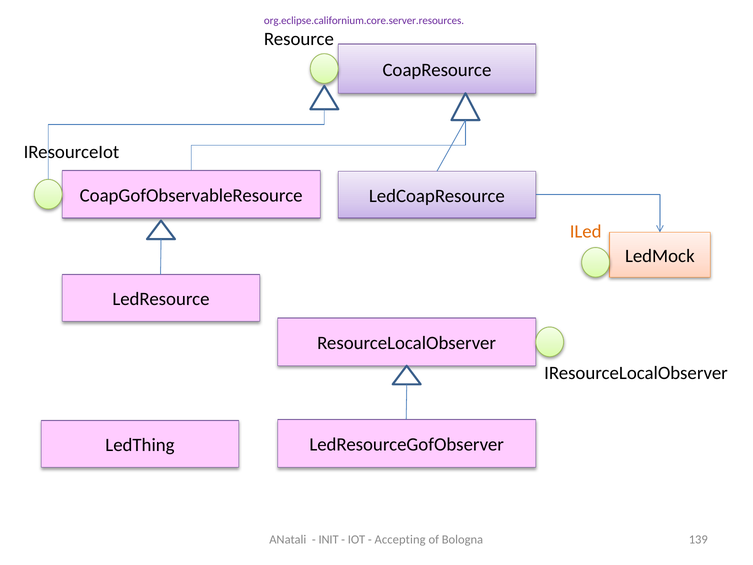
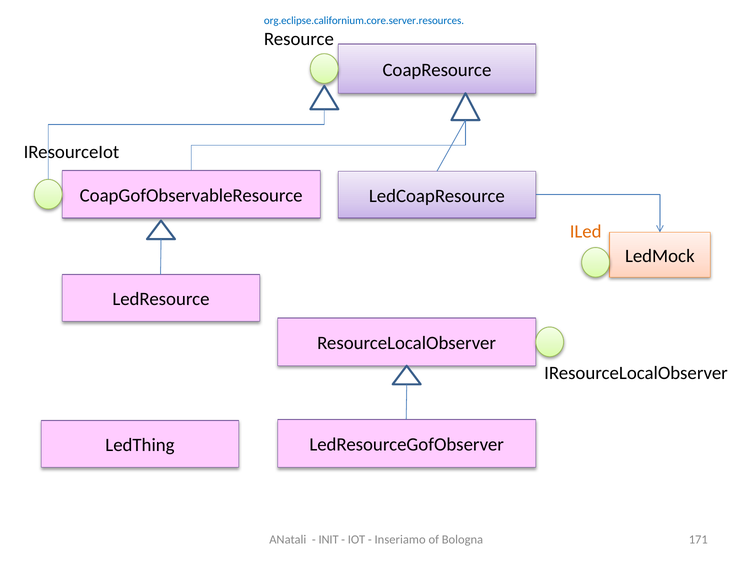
org.eclipse.californium.core.server.resources colour: purple -> blue
Accepting: Accepting -> Inseriamo
139: 139 -> 171
